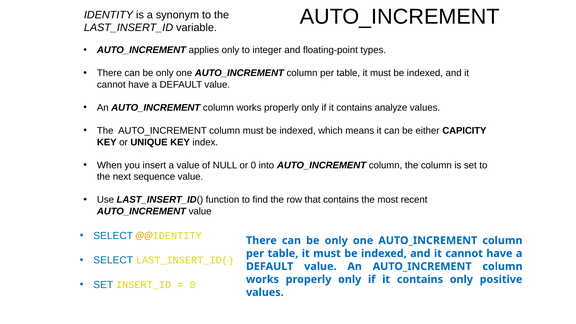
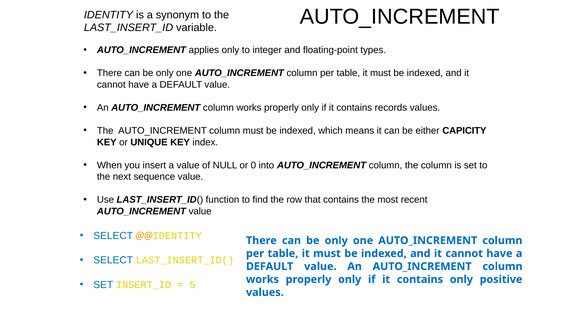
analyze: analyze -> records
0 at (193, 285): 0 -> 5
